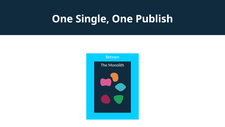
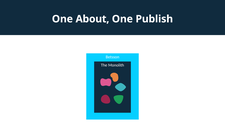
Single: Single -> About
